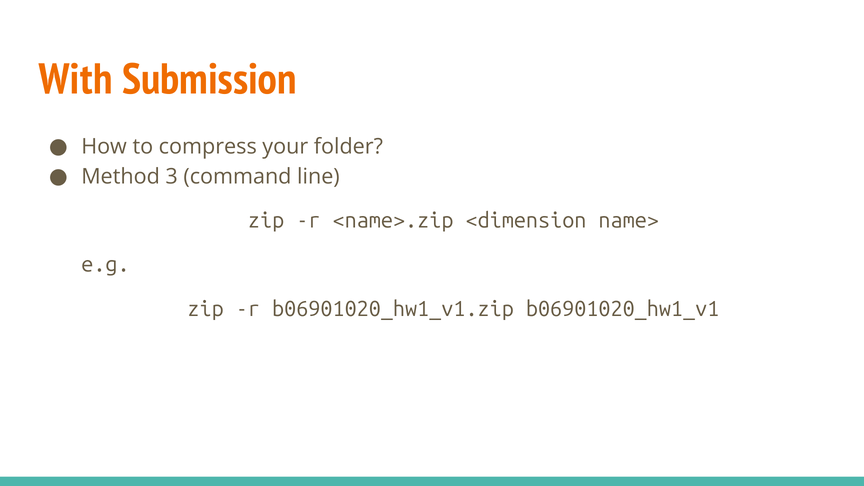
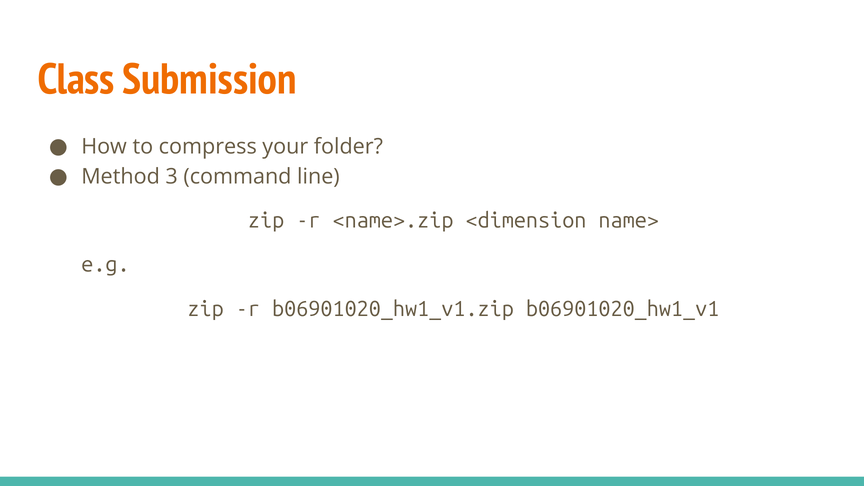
With: With -> Class
